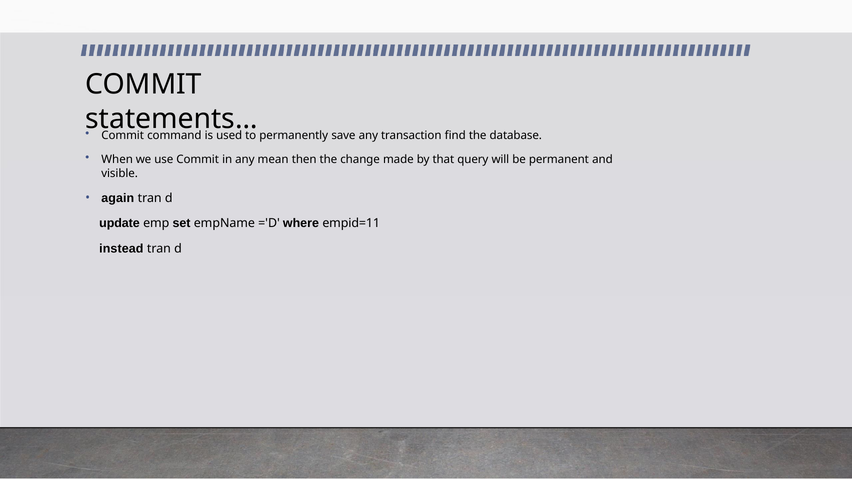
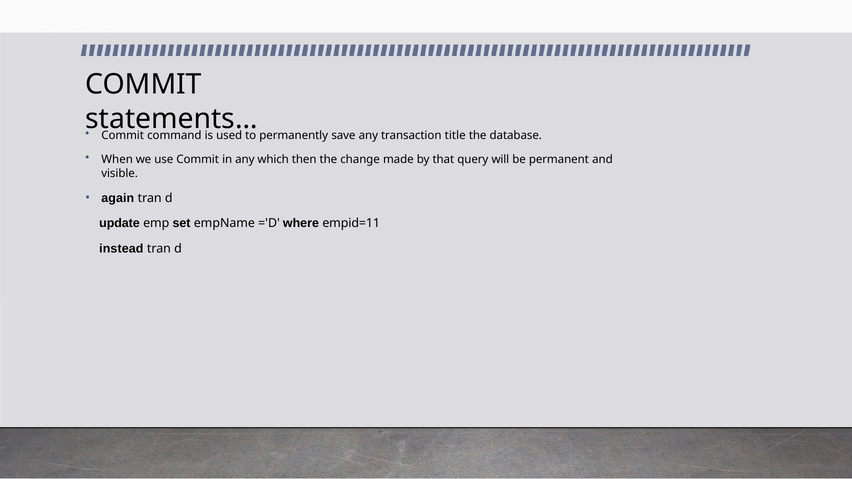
find: find -> title
mean: mean -> which
